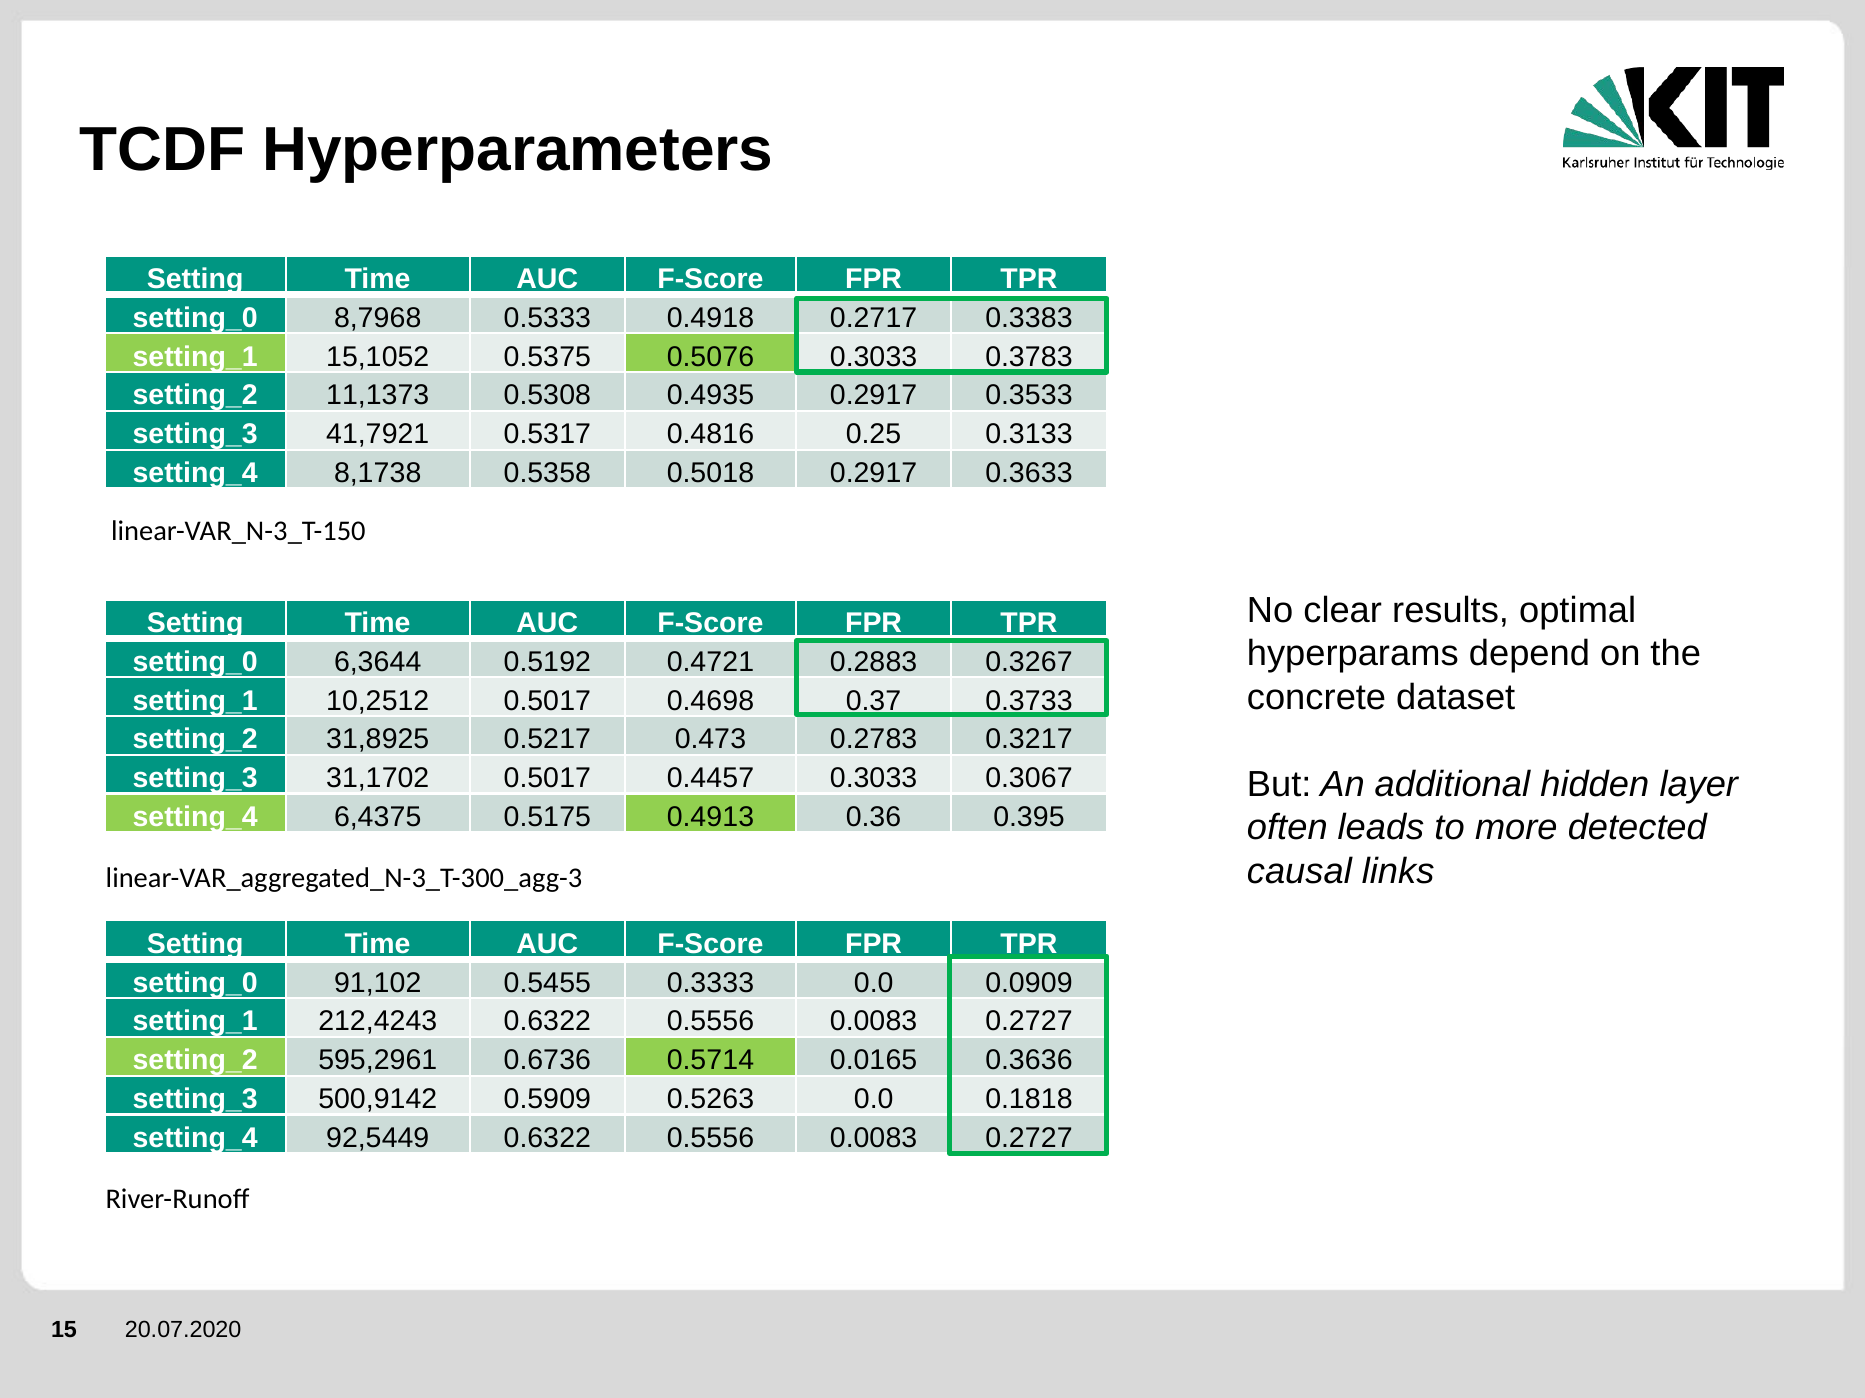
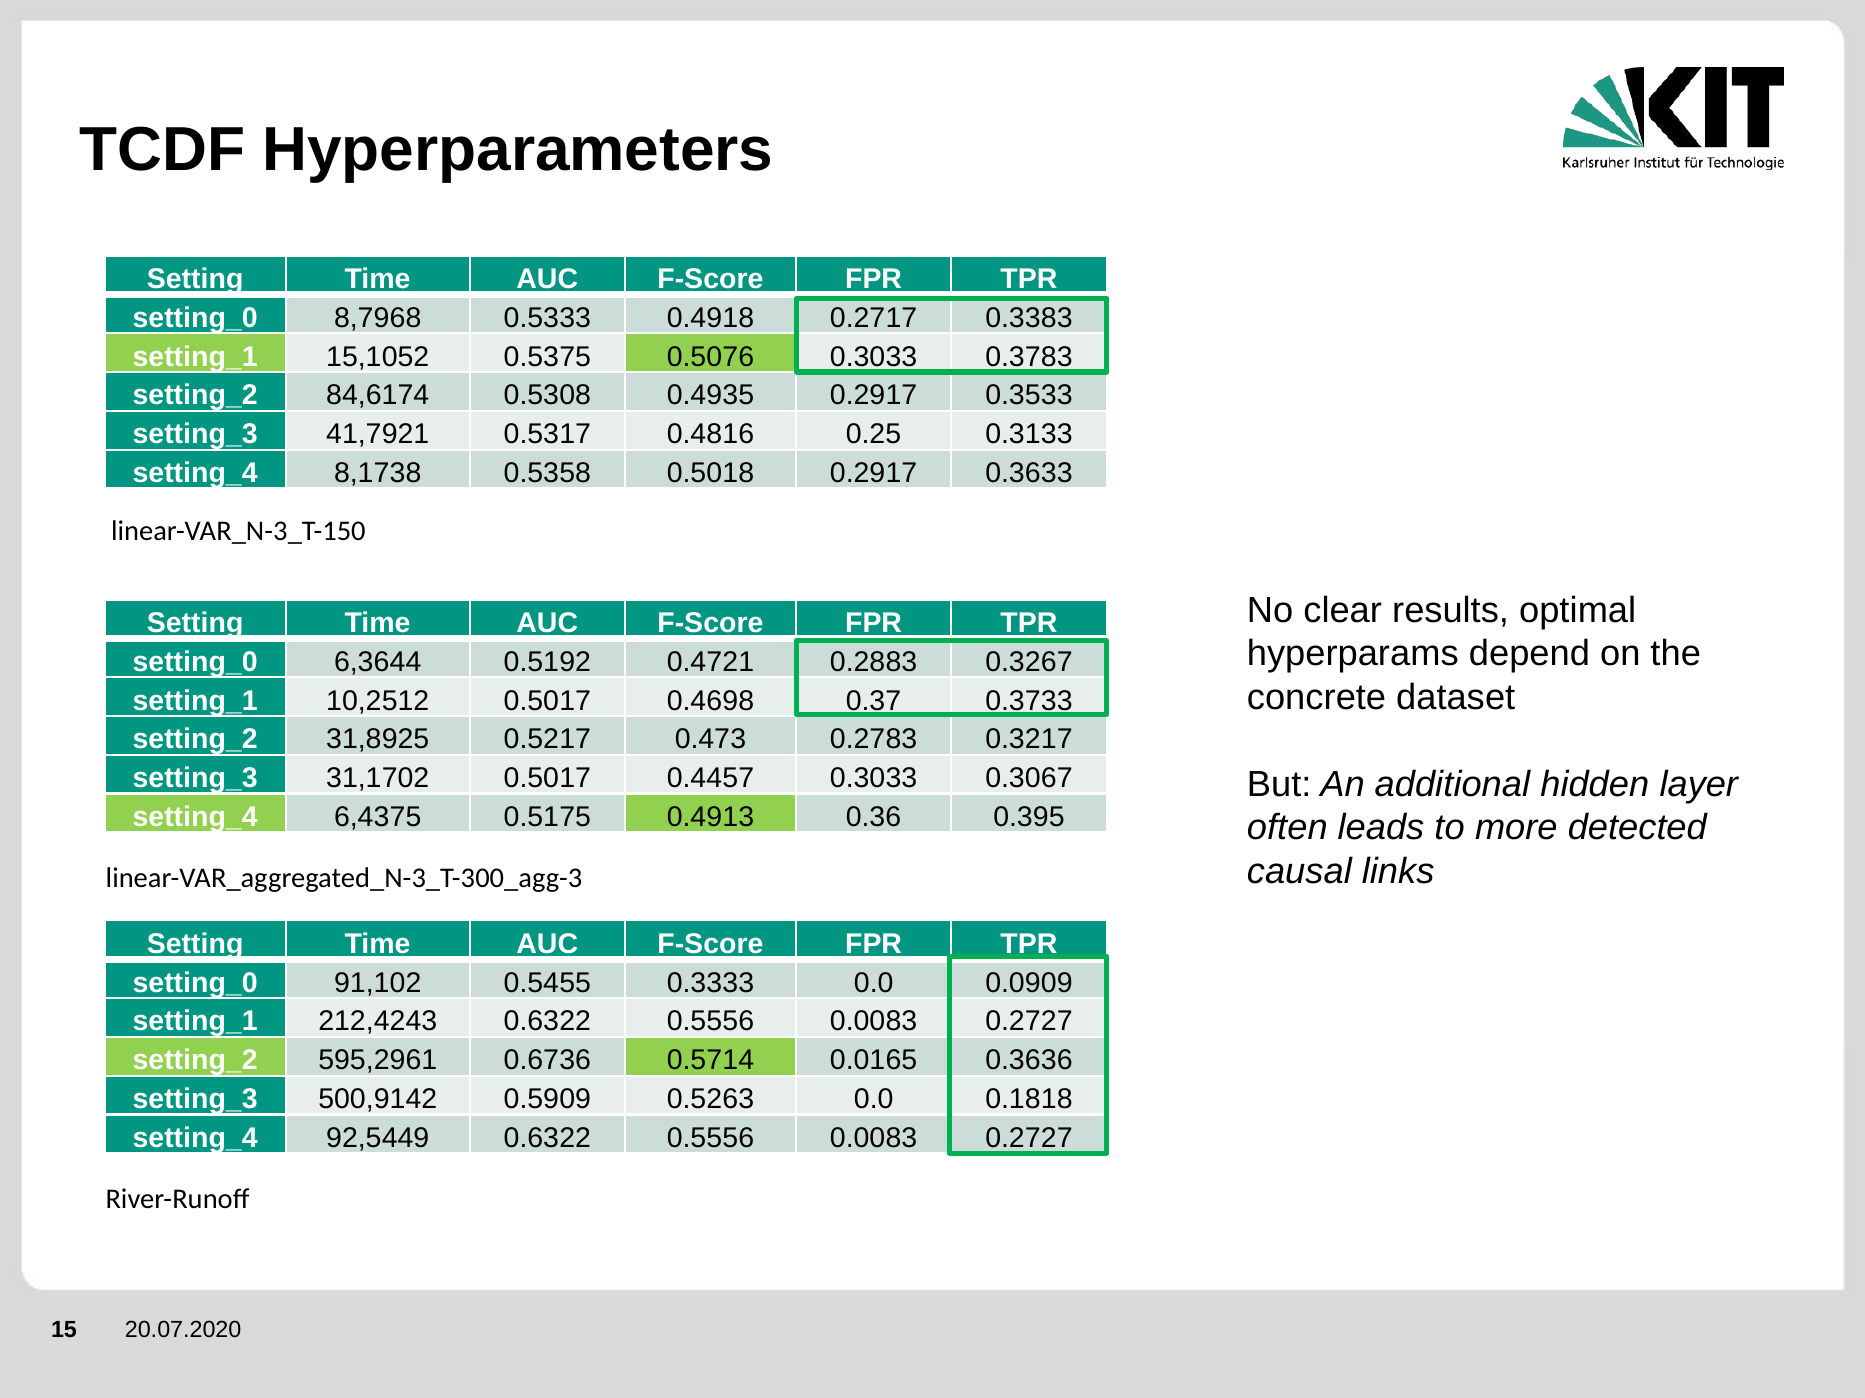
11,1373: 11,1373 -> 84,6174
